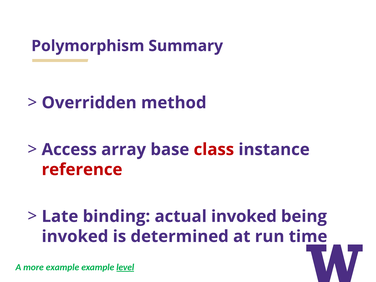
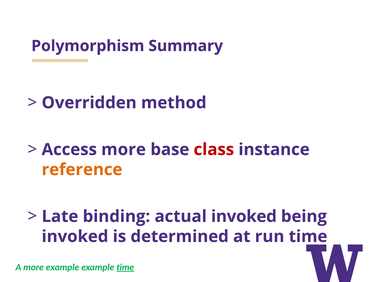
Access array: array -> more
reference colour: red -> orange
example level: level -> time
